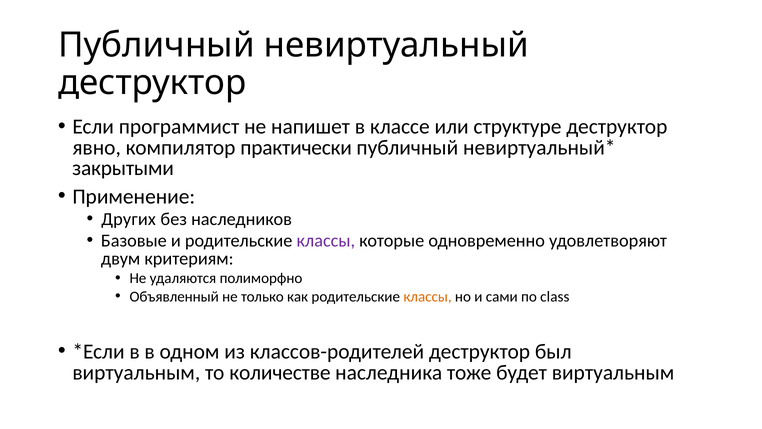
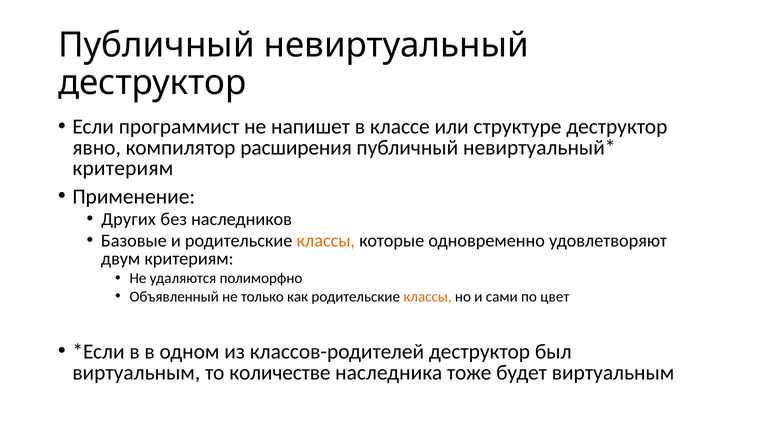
практически: практически -> расширения
закрытыми at (123, 168): закрытыми -> критериям
классы at (326, 241) colour: purple -> orange
class: class -> цвет
